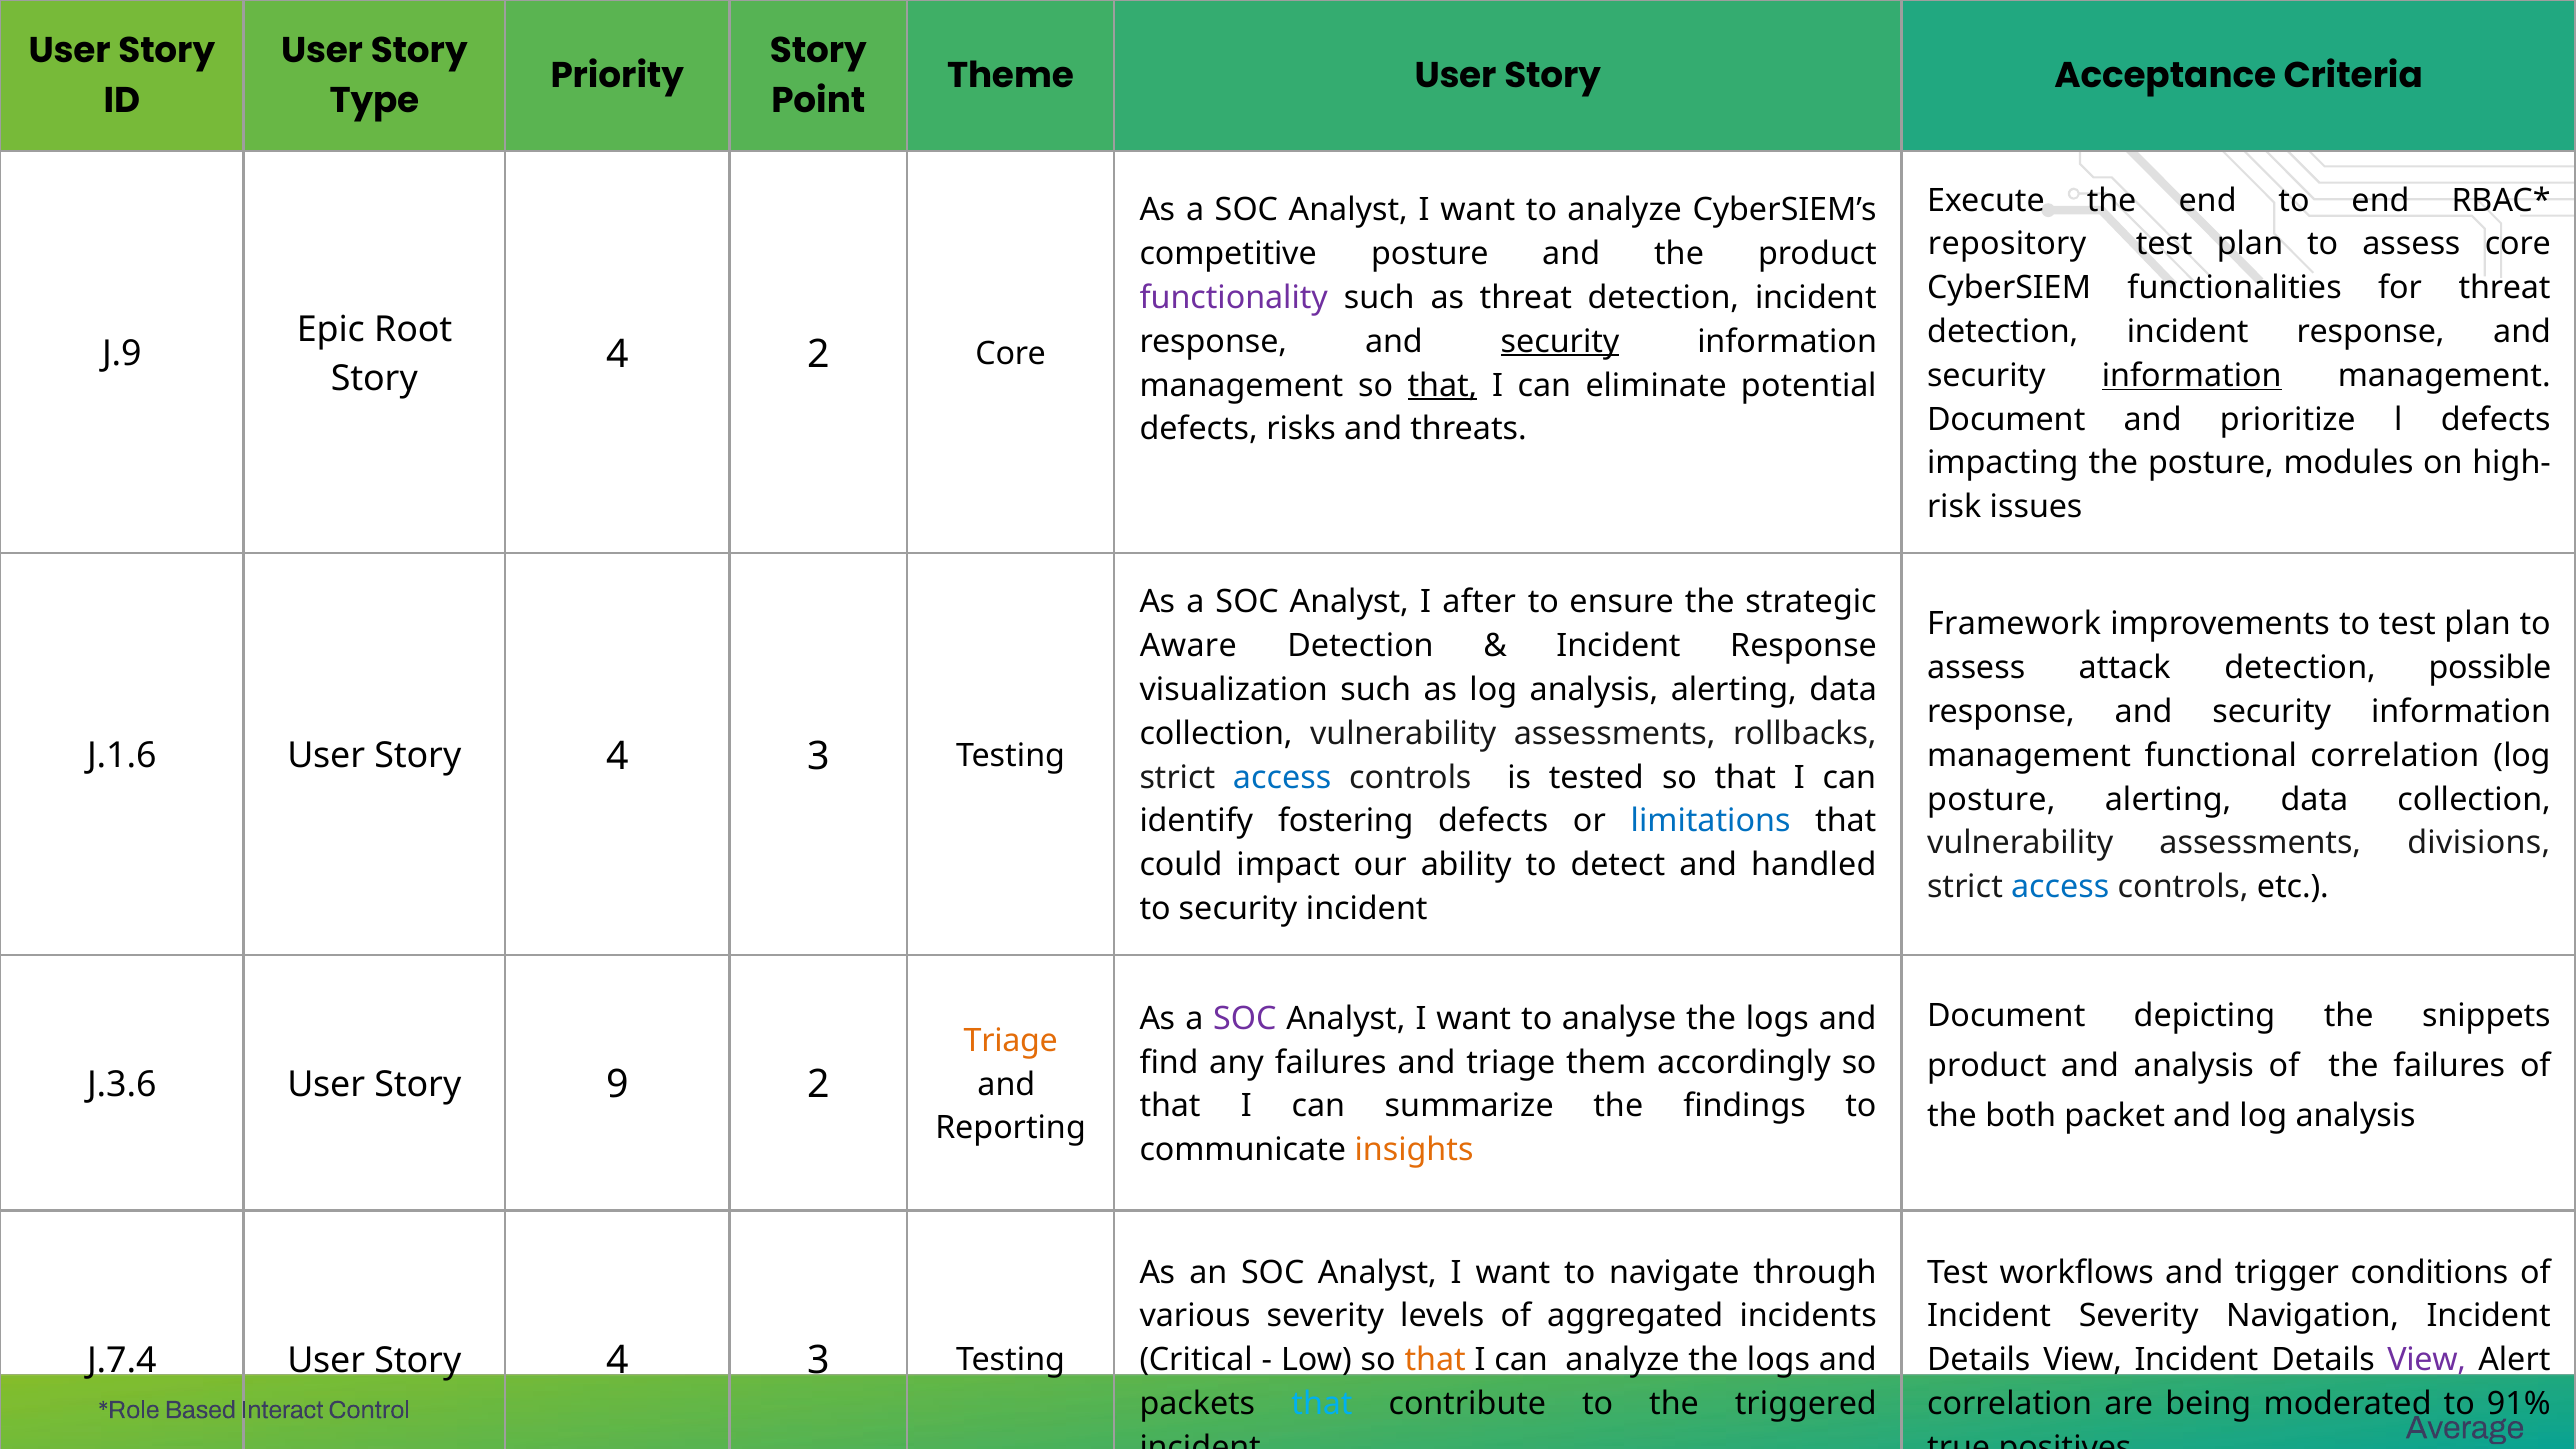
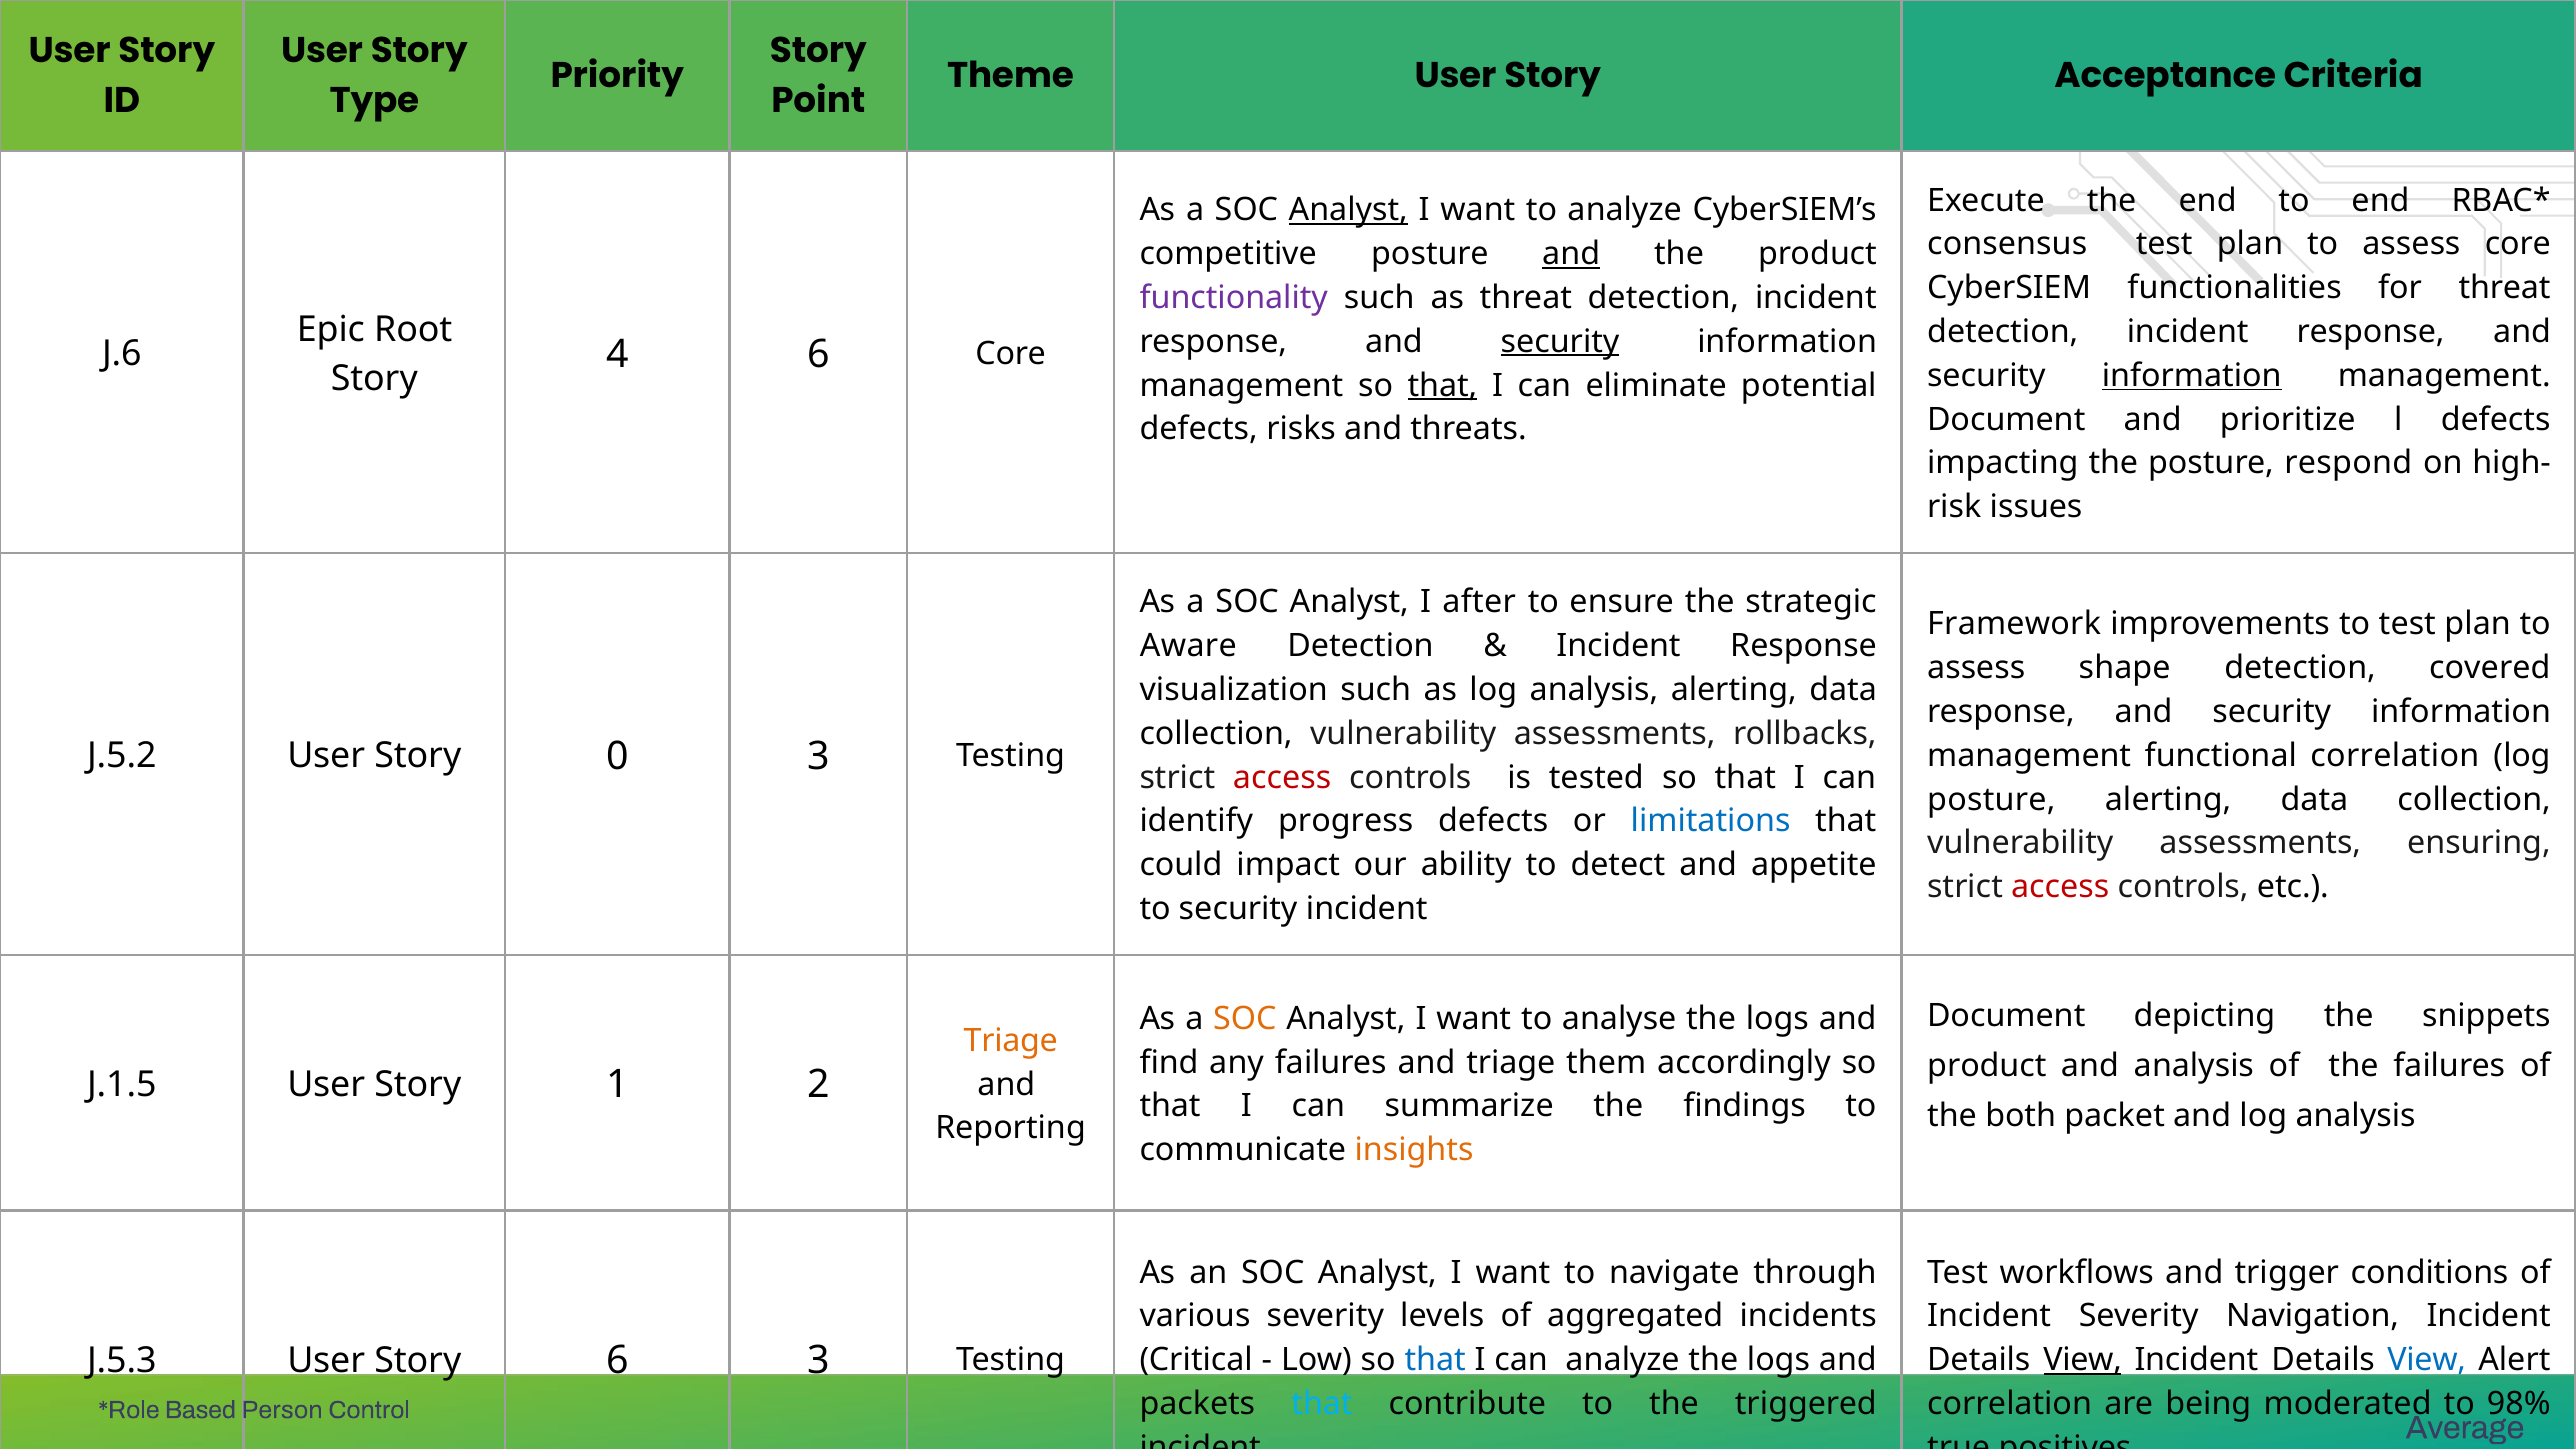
Analyst at (1348, 210) underline: none -> present
repository: repository -> consensus
and at (1571, 254) underline: none -> present
4 2: 2 -> 6
J.9: J.9 -> J.6
modules: modules -> respond
attack: attack -> shape
possible: possible -> covered
J.1.6: J.1.6 -> J.5.2
4 at (617, 756): 4 -> 0
access at (1282, 778) colour: blue -> red
fostering: fostering -> progress
divisions: divisions -> ensuring
handled: handled -> appetite
access at (2060, 887) colour: blue -> red
SOC at (1245, 1019) colour: purple -> orange
J.3.6: J.3.6 -> J.1.5
9: 9 -> 1
J.7.4: J.7.4 -> J.5.3
4 at (617, 1361): 4 -> 6
that at (1435, 1360) colour: orange -> blue
View at (2083, 1360) underline: none -> present
View at (2427, 1360) colour: purple -> blue
91%: 91% -> 98%
Interact: Interact -> Person
